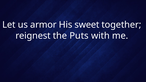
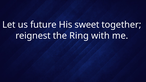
armor: armor -> future
Puts: Puts -> Ring
